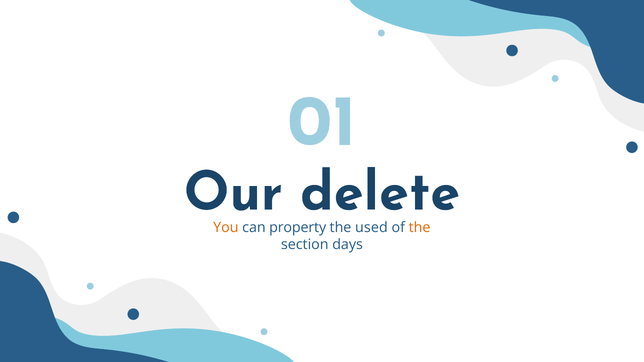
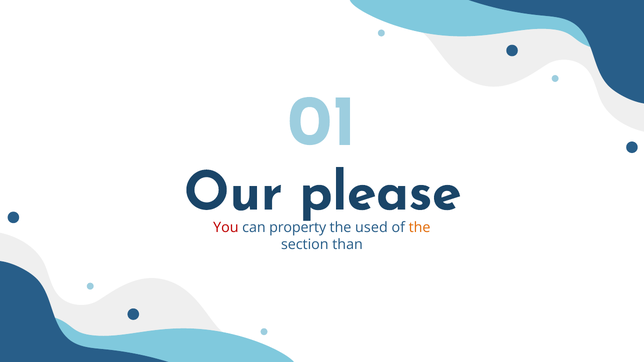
delete: delete -> please
You colour: orange -> red
days: days -> than
